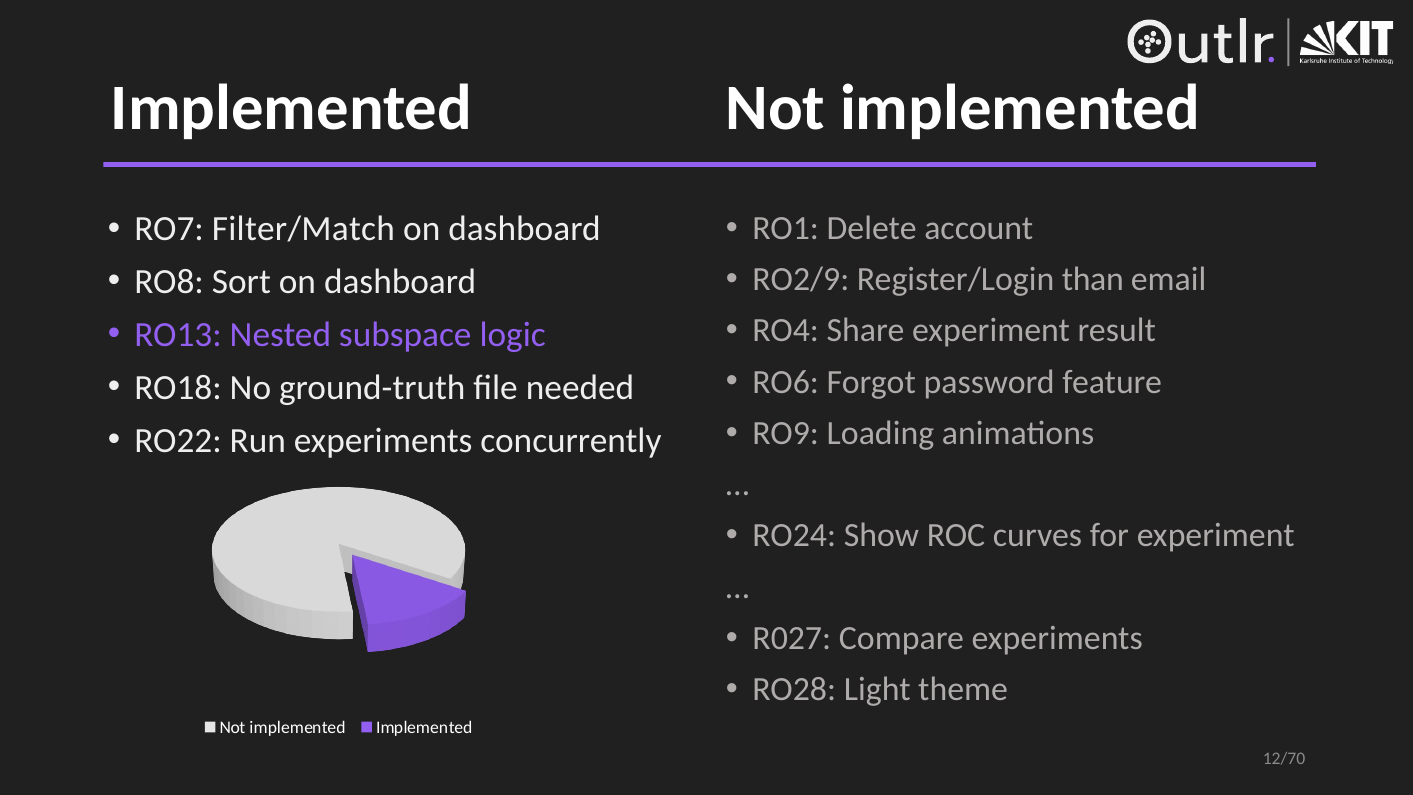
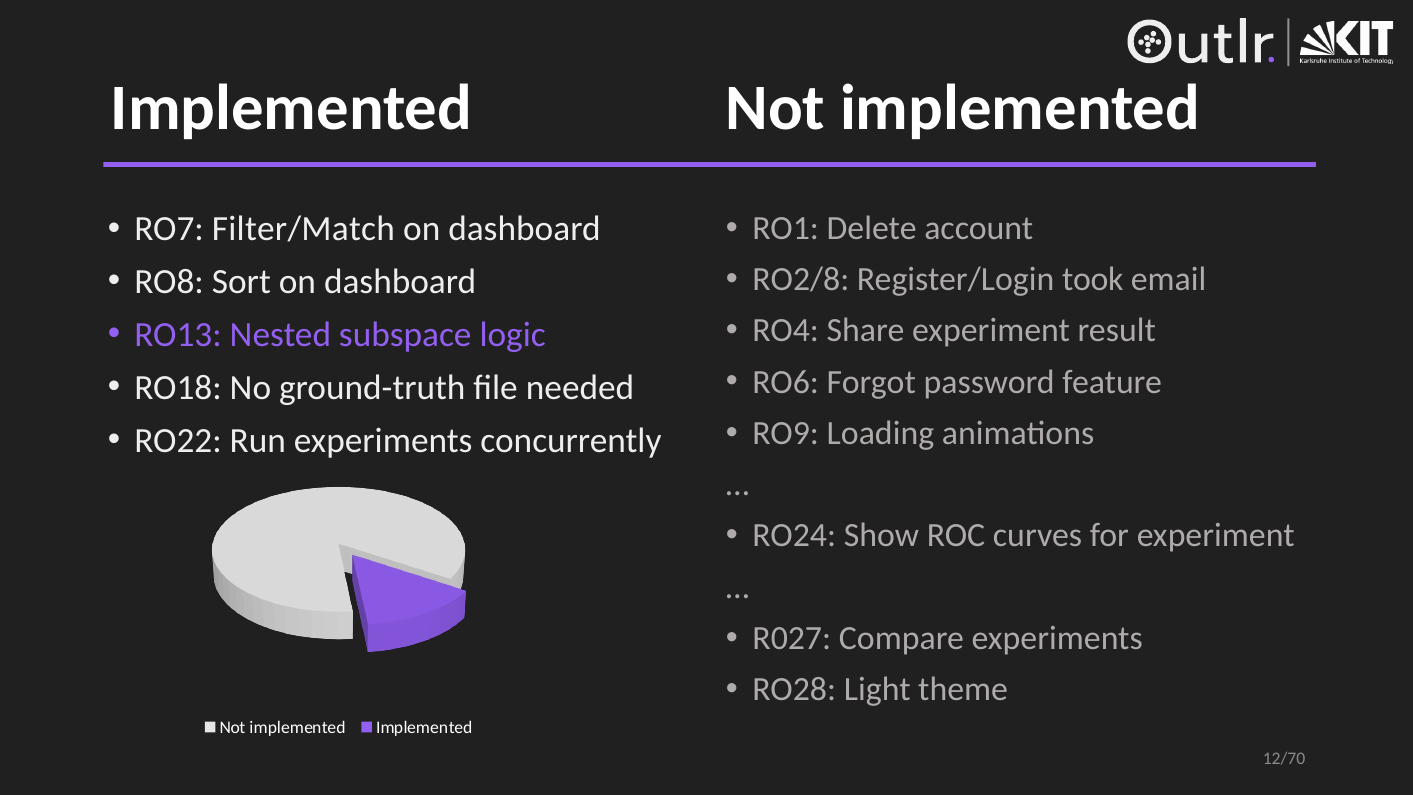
RO2/9: RO2/9 -> RO2/8
than: than -> took
